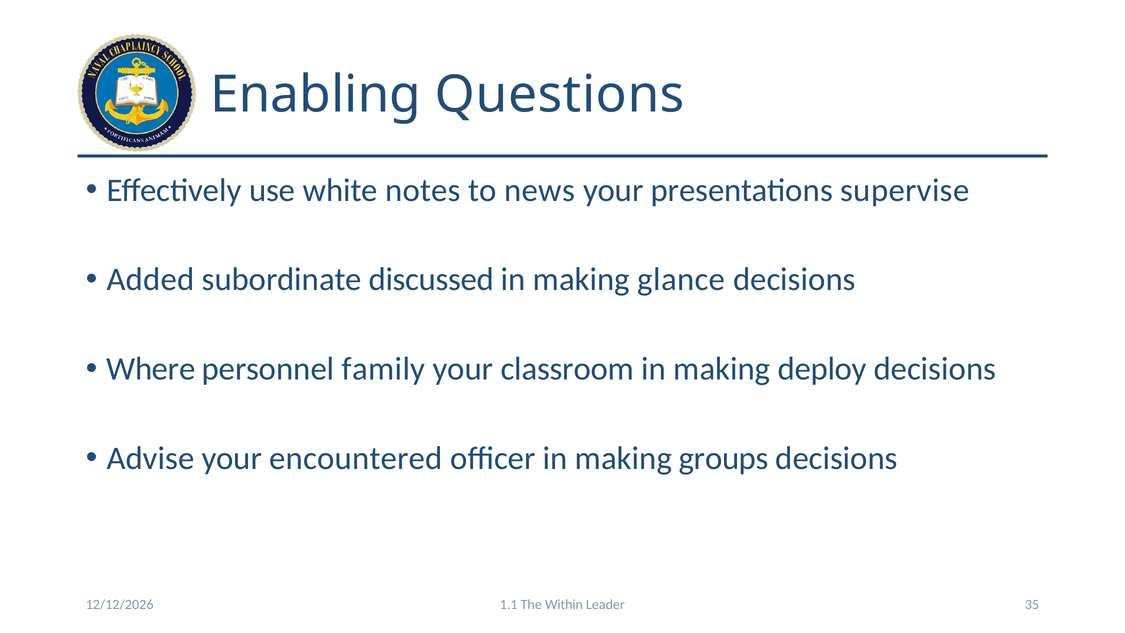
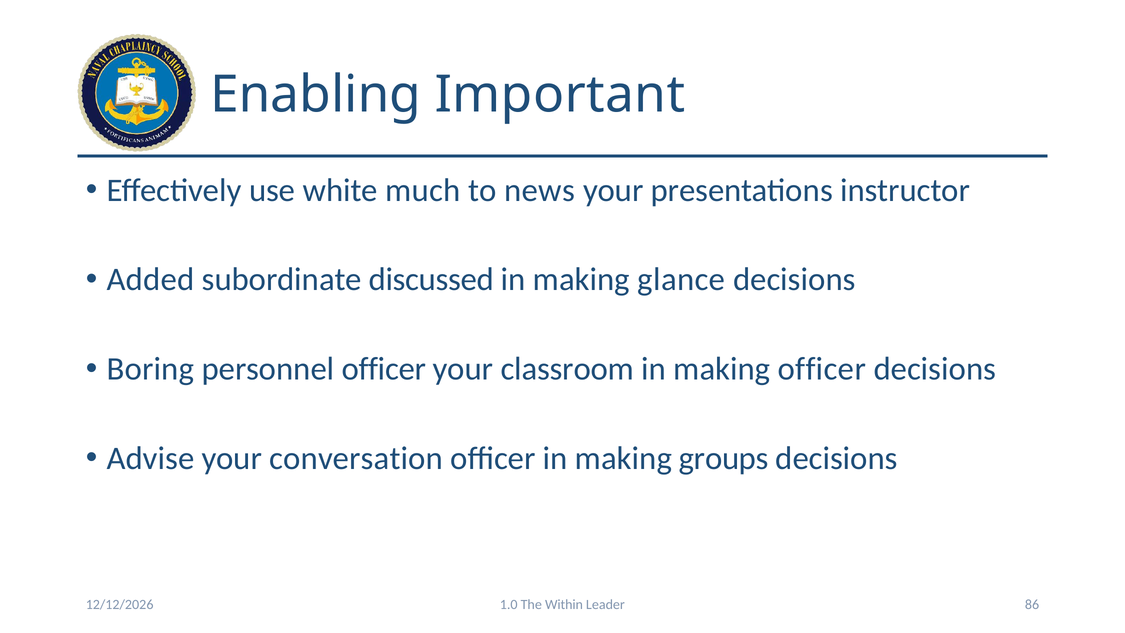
Questions: Questions -> Important
notes: notes -> much
supervise: supervise -> instructor
Where: Where -> Boring
personnel family: family -> officer
making deploy: deploy -> officer
encountered: encountered -> conversation
1.1: 1.1 -> 1.0
35: 35 -> 86
